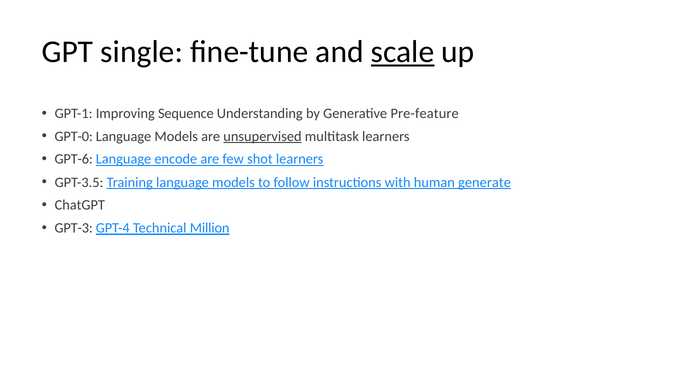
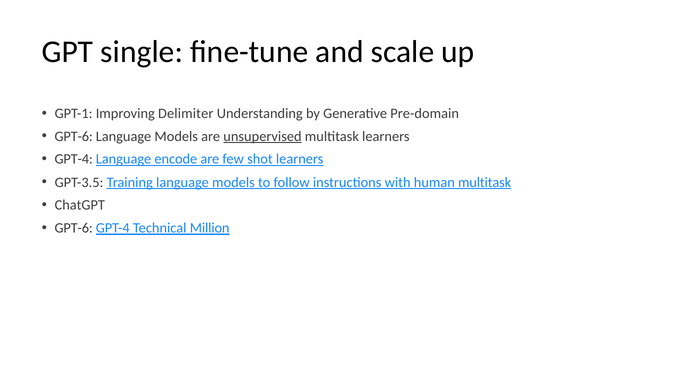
scale underline: present -> none
Sequence: Sequence -> Delimiter
Pre-feature: Pre-feature -> Pre-domain
GPT-0 at (74, 136): GPT-0 -> GPT-6
GPT-6 at (74, 159): GPT-6 -> GPT-4
human generate: generate -> multitask
GPT-3 at (74, 228): GPT-3 -> GPT-6
